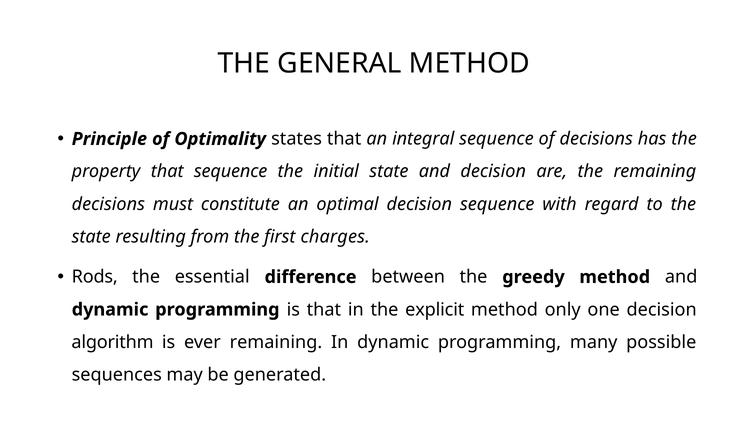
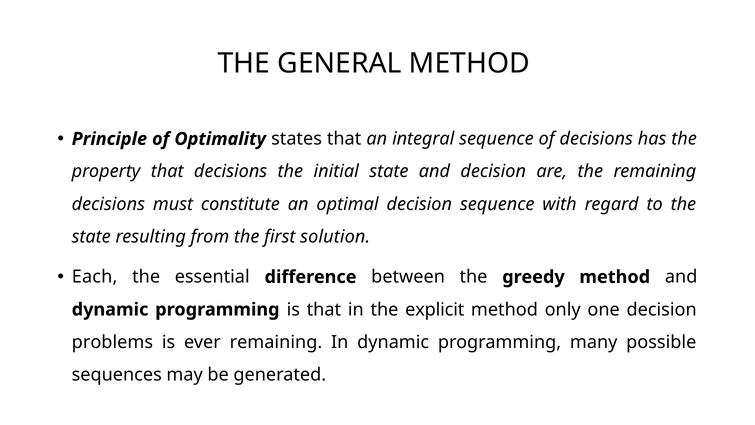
that sequence: sequence -> decisions
charges: charges -> solution
Rods: Rods -> Each
algorithm: algorithm -> problems
